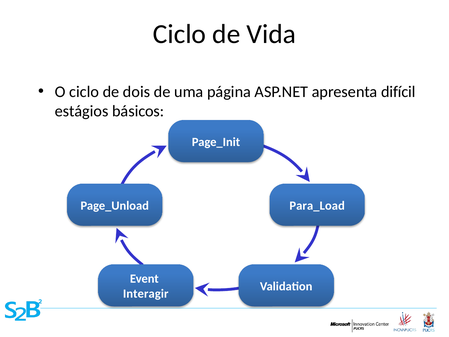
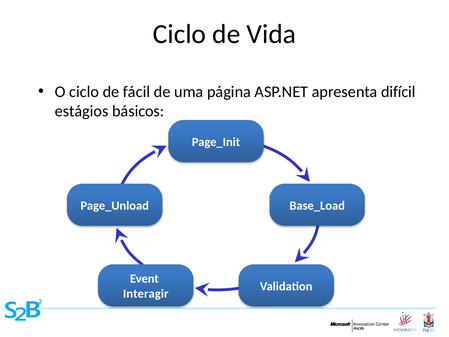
dois: dois -> fácil
Para_Load: Para_Load -> Base_Load
